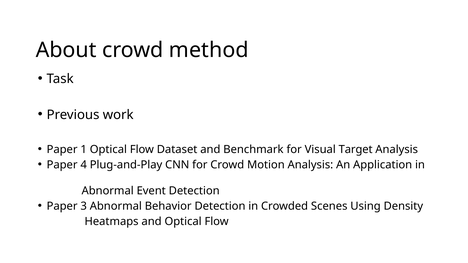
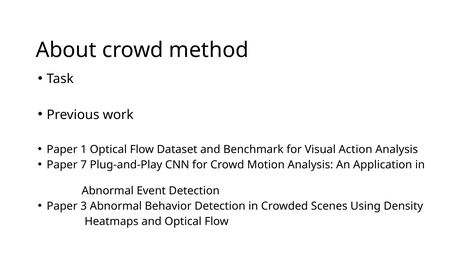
Target: Target -> Action
4: 4 -> 7
